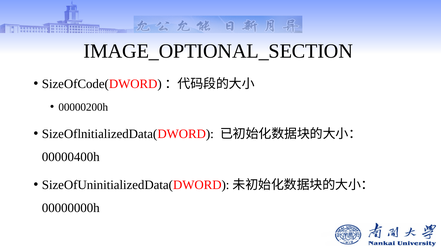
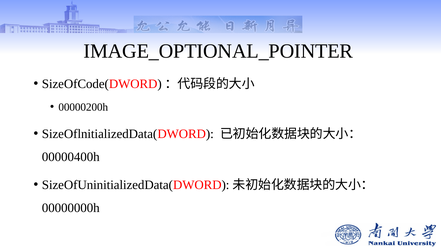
IMAGE_OPTIONAL_SECTION: IMAGE_OPTIONAL_SECTION -> IMAGE_OPTIONAL_POINTER
